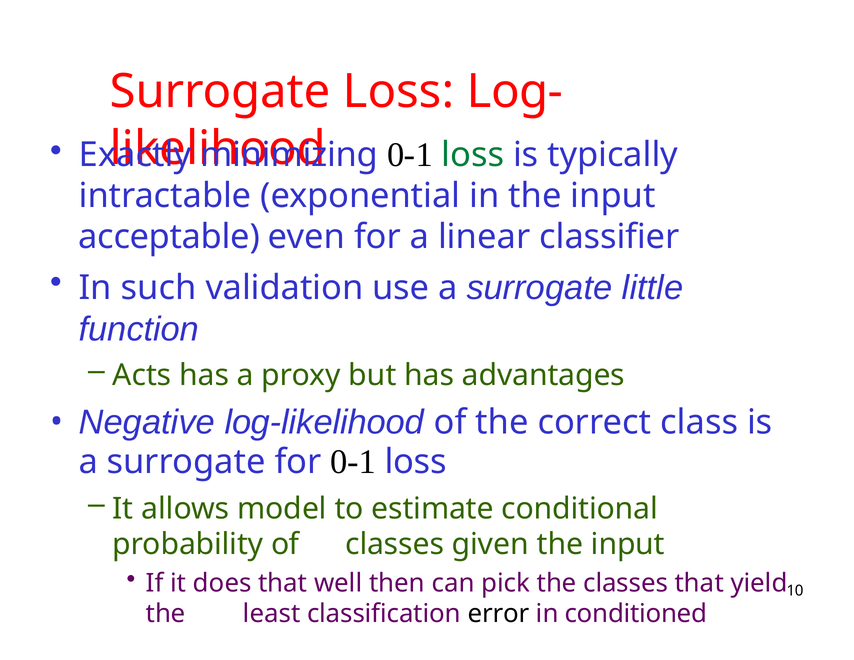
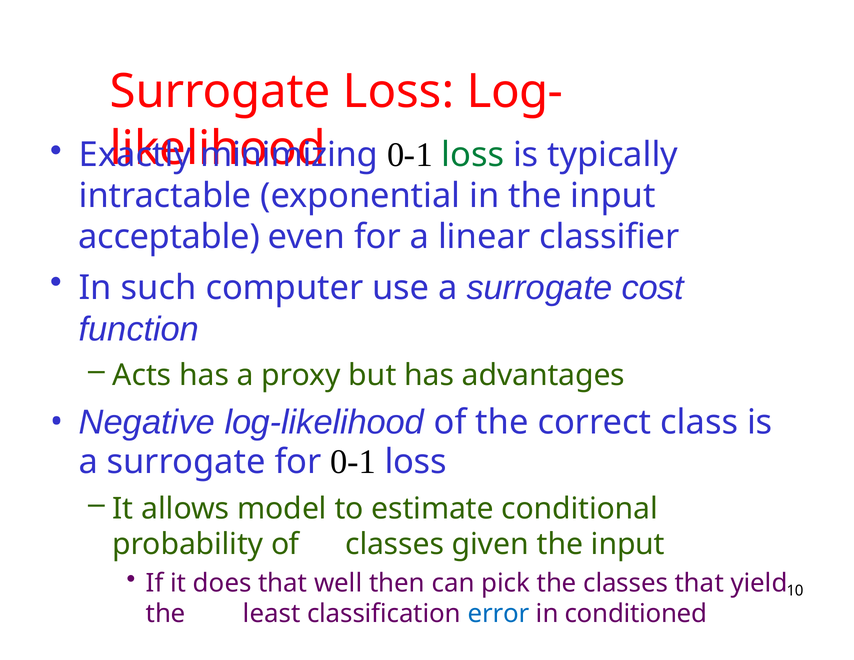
validation: validation -> computer
little: little -> cost
error colour: black -> blue
